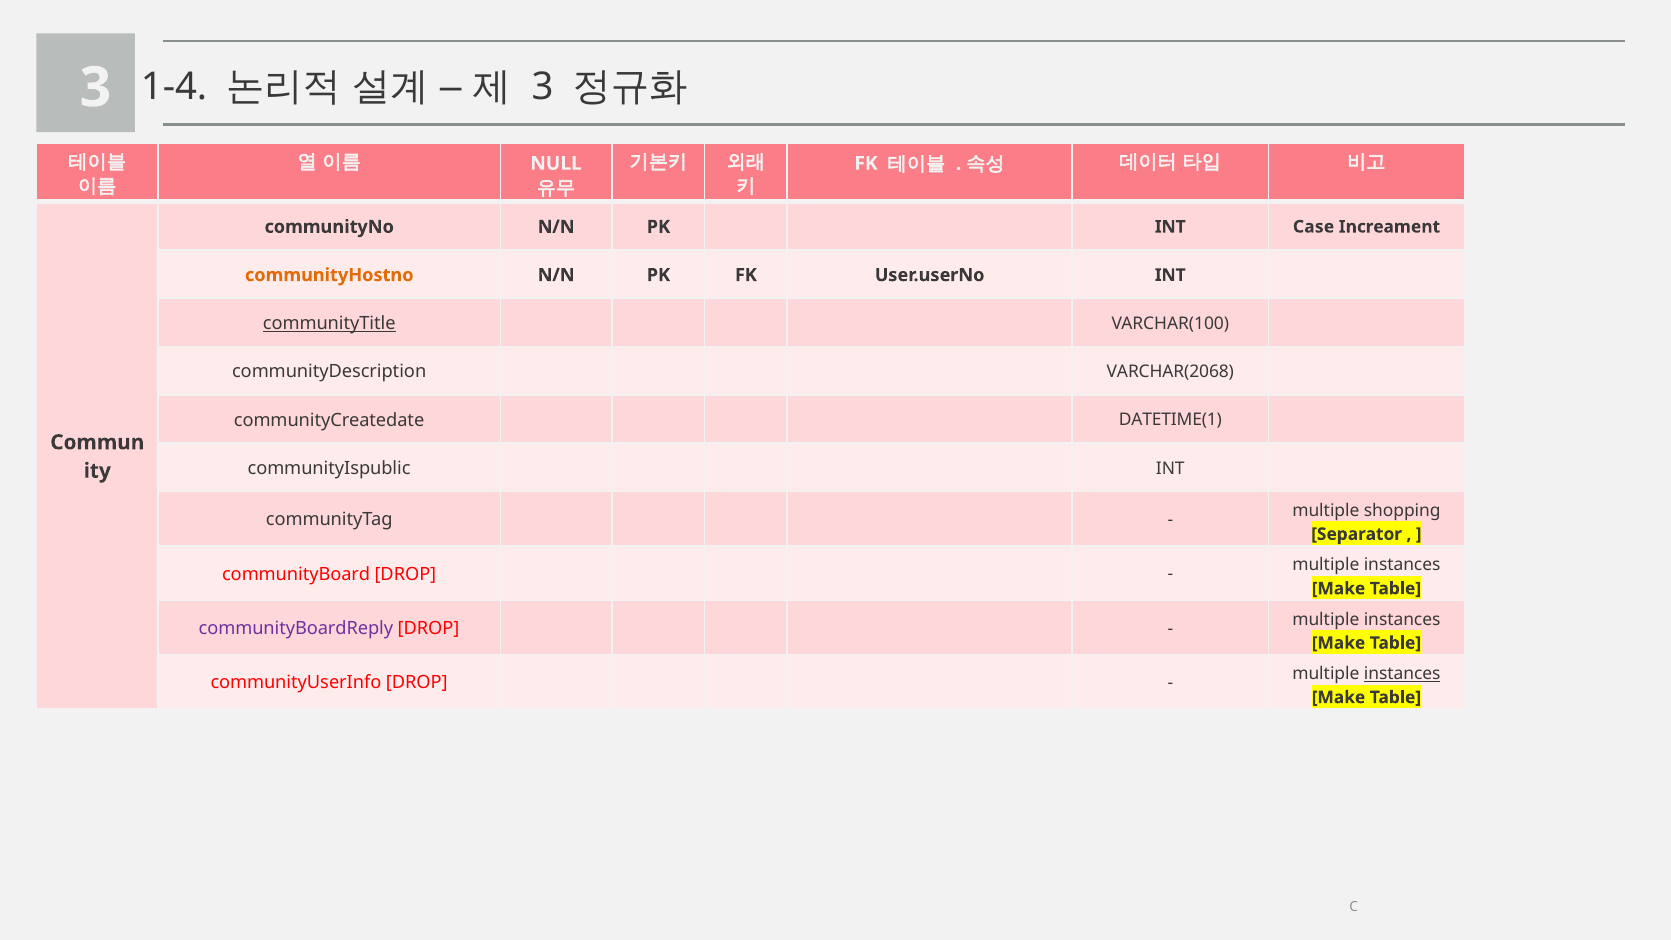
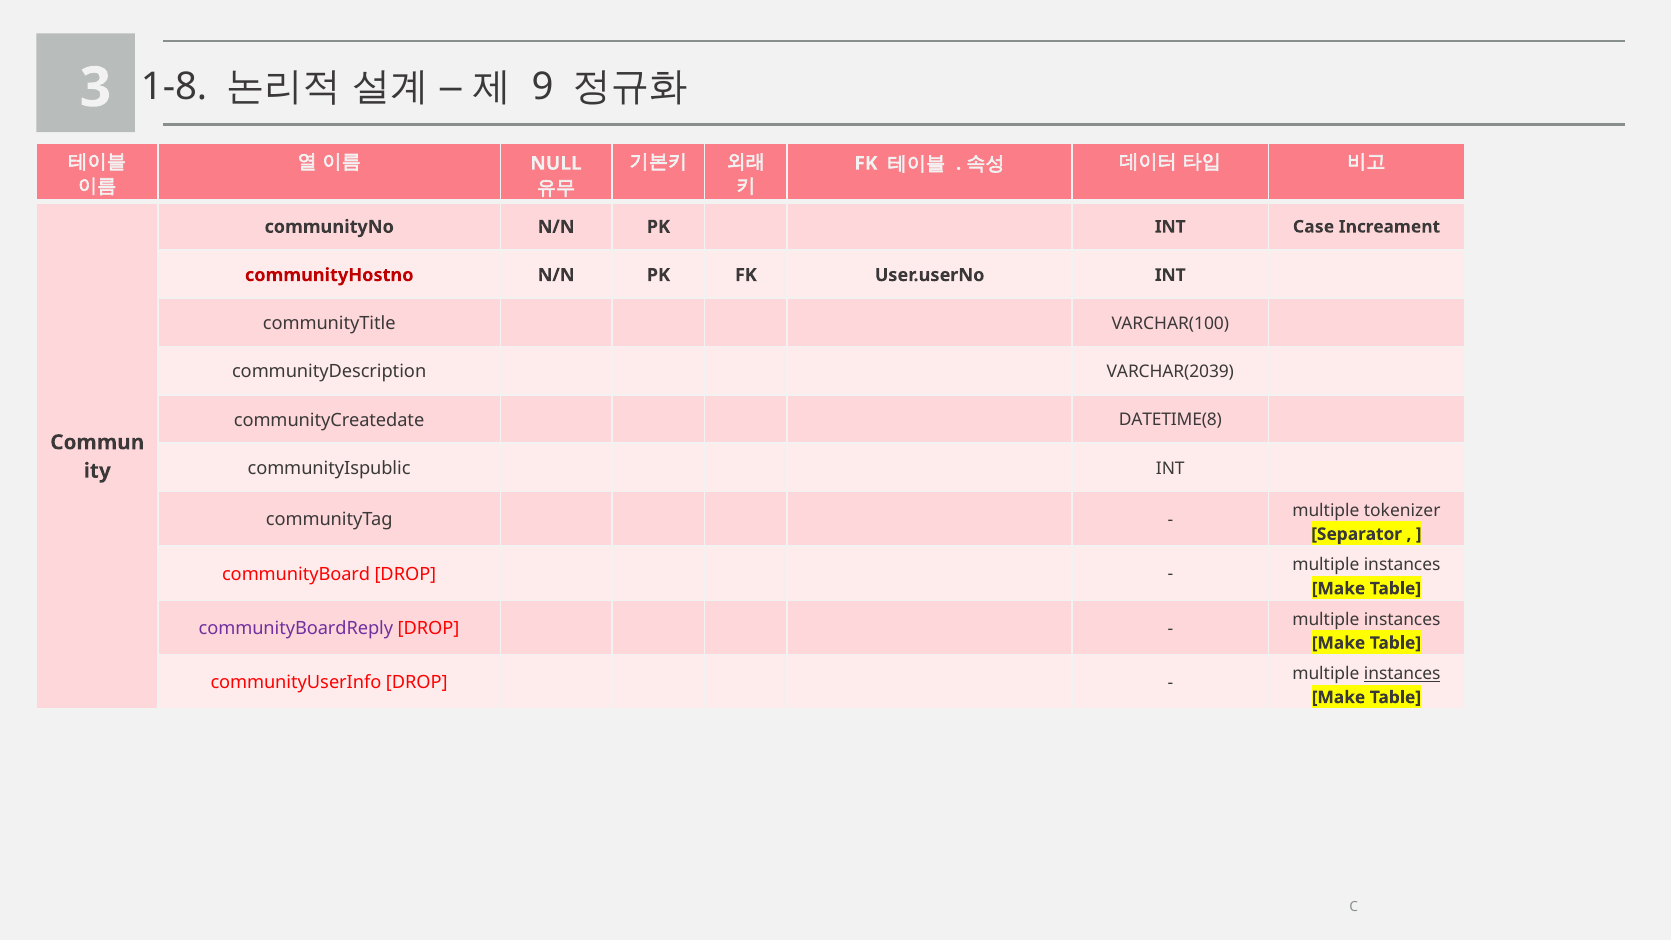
1-4: 1-4 -> 1-8
3 at (543, 87): 3 -> 9
communityHostno colour: orange -> red
communityTitle underline: present -> none
VARCHAR(2068: VARCHAR(2068 -> VARCHAR(2039
DATETIME(1: DATETIME(1 -> DATETIME(8
shopping: shopping -> tokenizer
